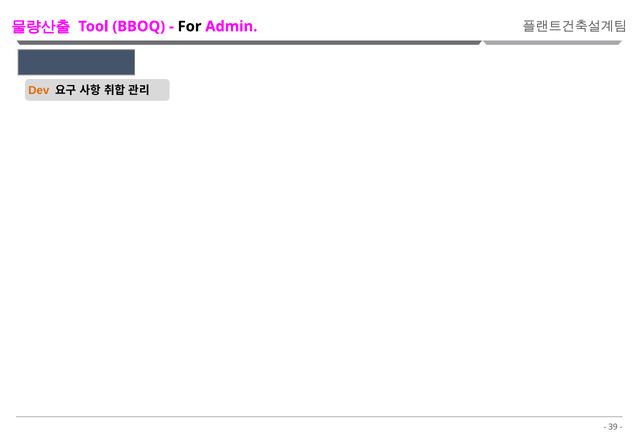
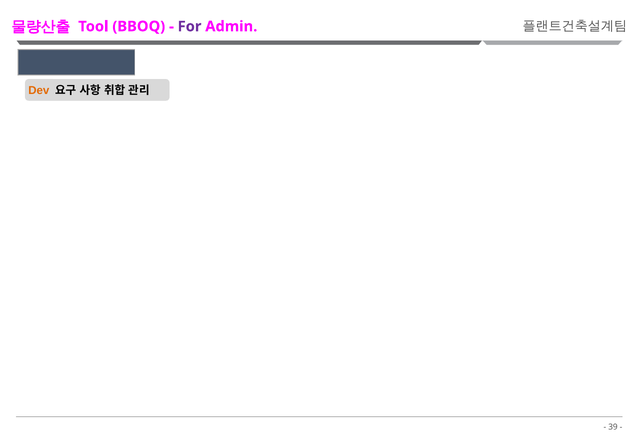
For colour: black -> purple
